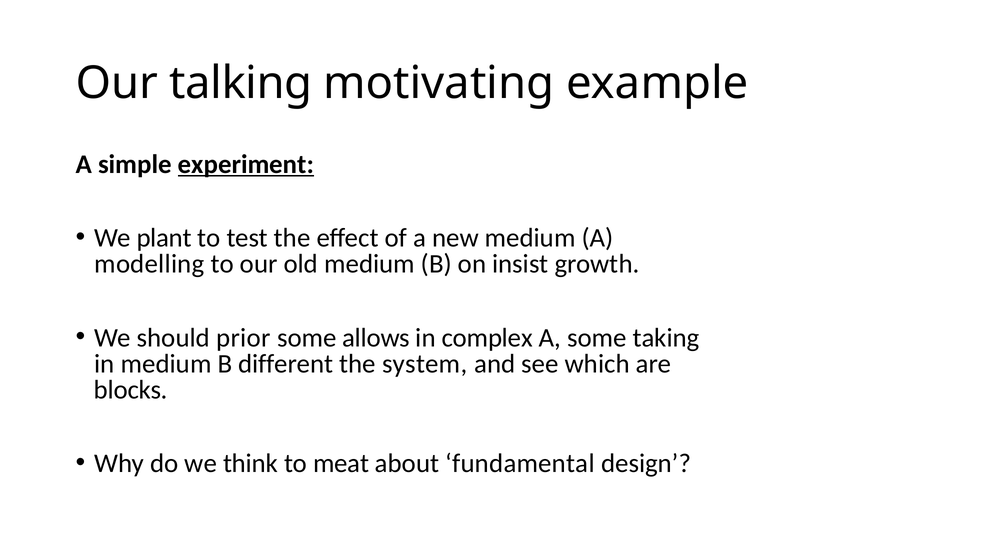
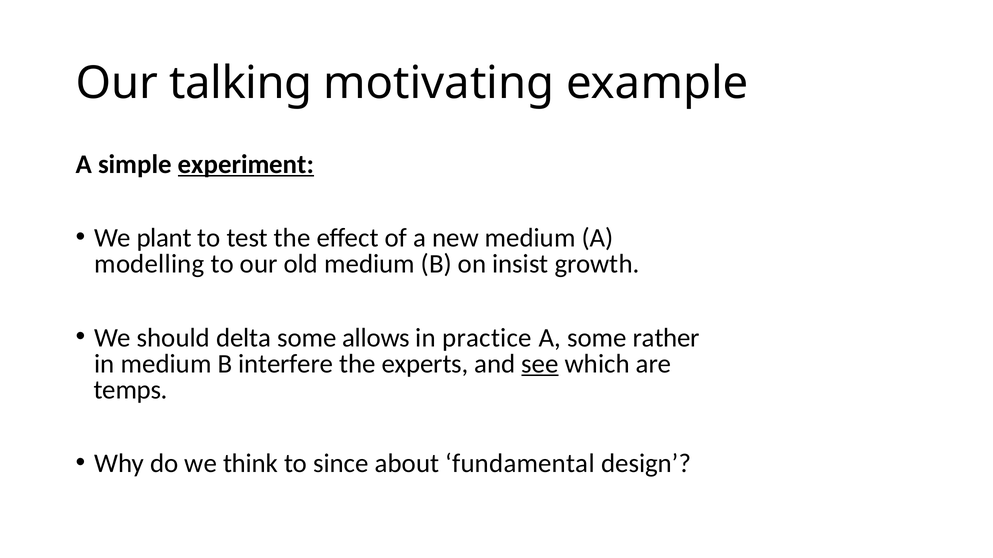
prior: prior -> delta
complex: complex -> practice
taking: taking -> rather
different: different -> interfere
system: system -> experts
see underline: none -> present
blocks: blocks -> temps
meat: meat -> since
